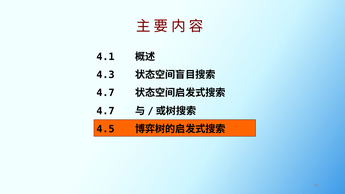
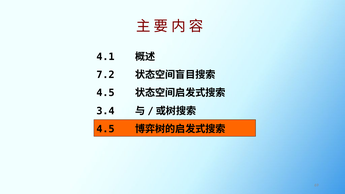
4.3: 4.3 -> 7.2
4.7 at (105, 93): 4.7 -> 4.5
4.7 at (105, 111): 4.7 -> 3.4
